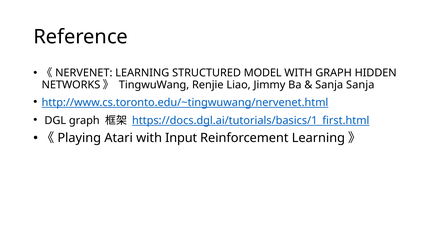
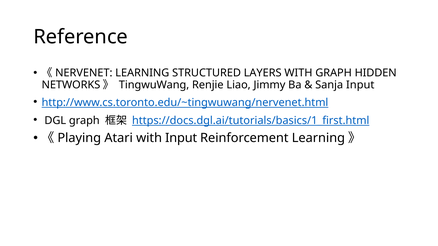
MODEL: MODEL -> LAYERS
Sanja Sanja: Sanja -> Input
